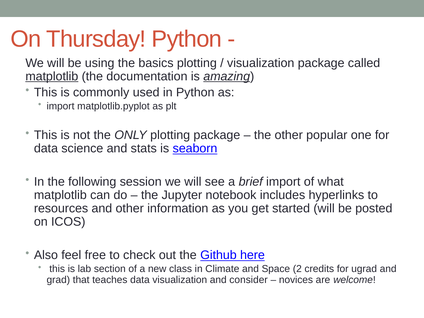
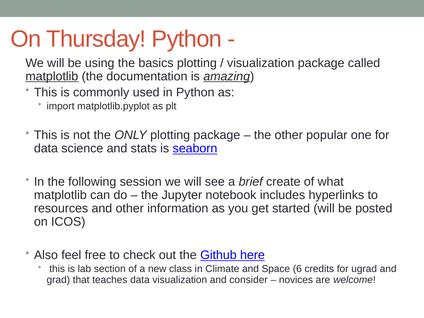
brief import: import -> create
2: 2 -> 6
